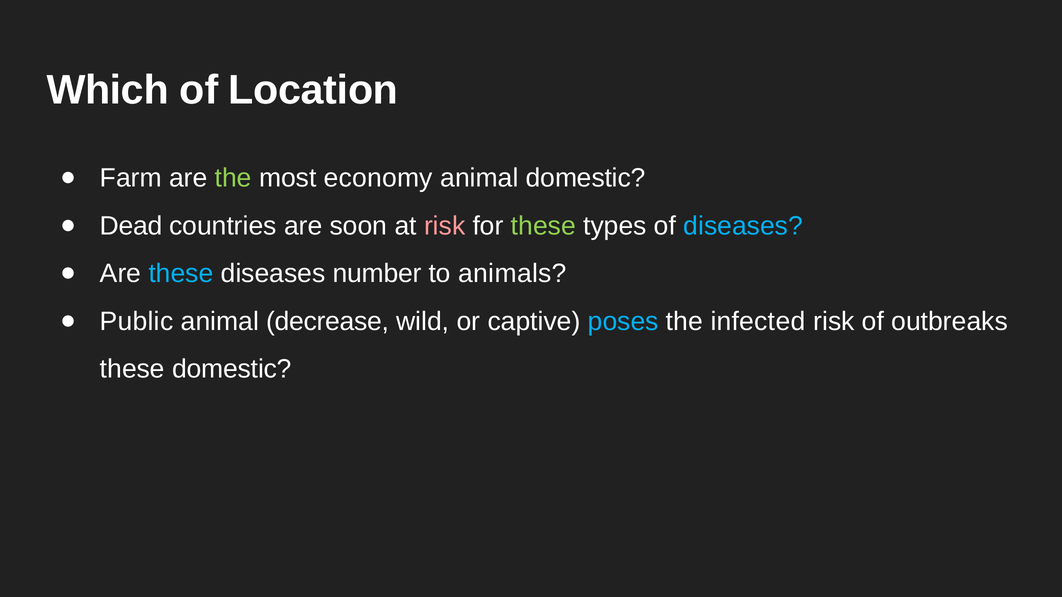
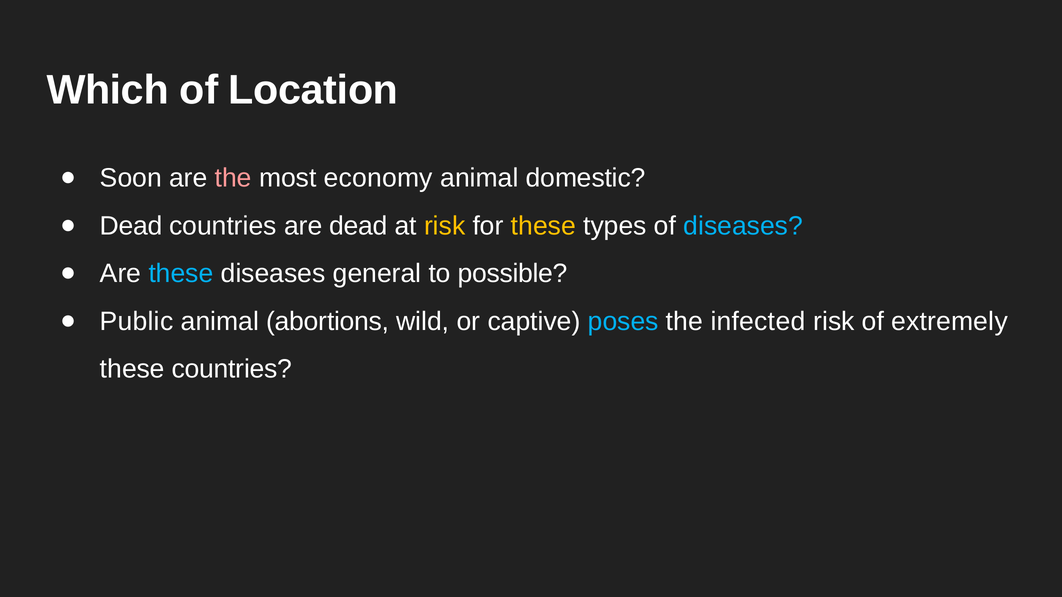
Farm: Farm -> Soon
the at (233, 178) colour: light green -> pink
are soon: soon -> dead
risk at (445, 226) colour: pink -> yellow
these at (543, 226) colour: light green -> yellow
number: number -> general
animals: animals -> possible
decrease: decrease -> abortions
outbreaks: outbreaks -> extremely
these domestic: domestic -> countries
